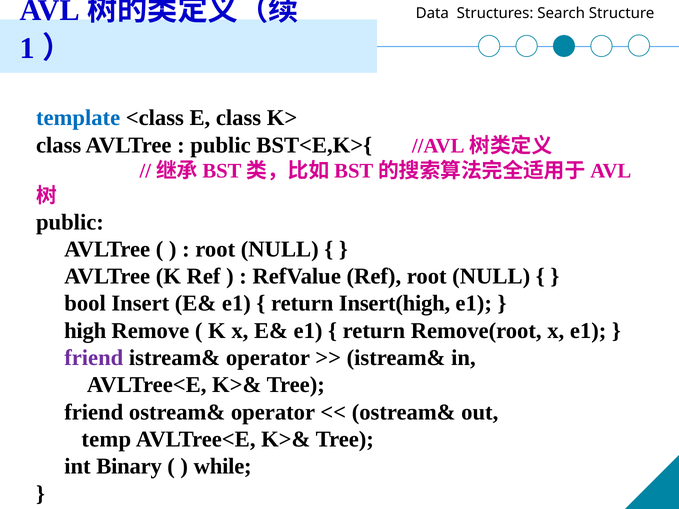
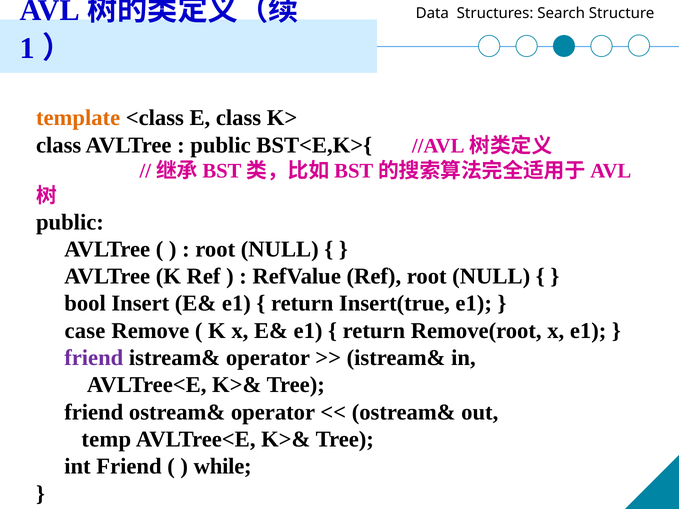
template colour: blue -> orange
Insert(high: Insert(high -> Insert(true
high: high -> case
int Binary: Binary -> Friend
